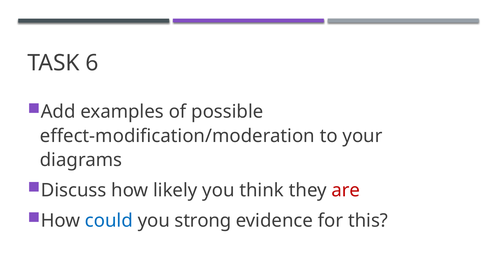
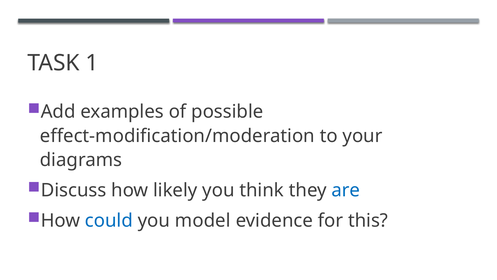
6: 6 -> 1
are colour: red -> blue
strong: strong -> model
